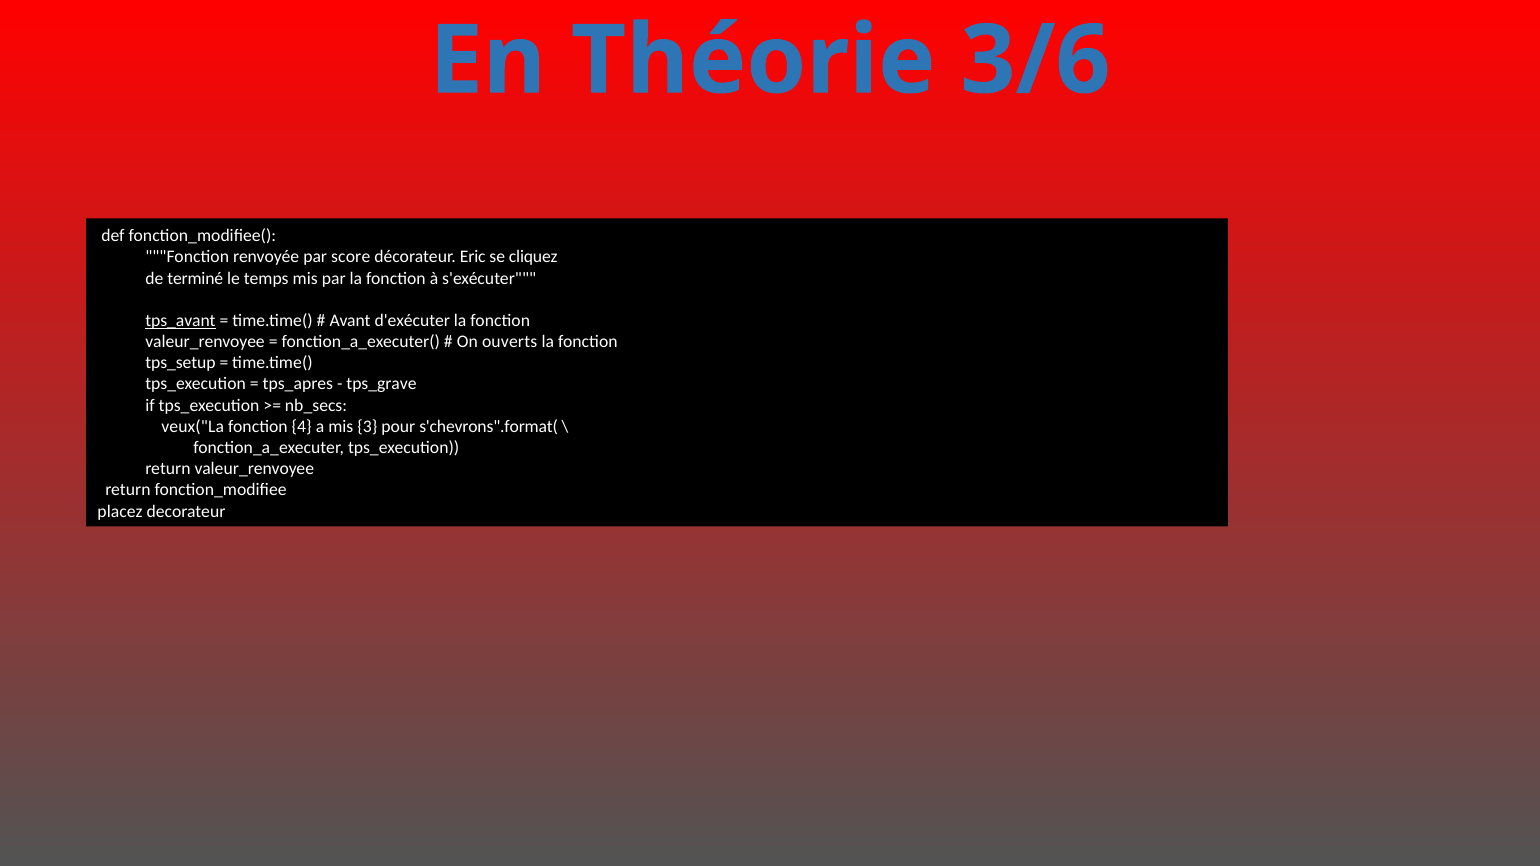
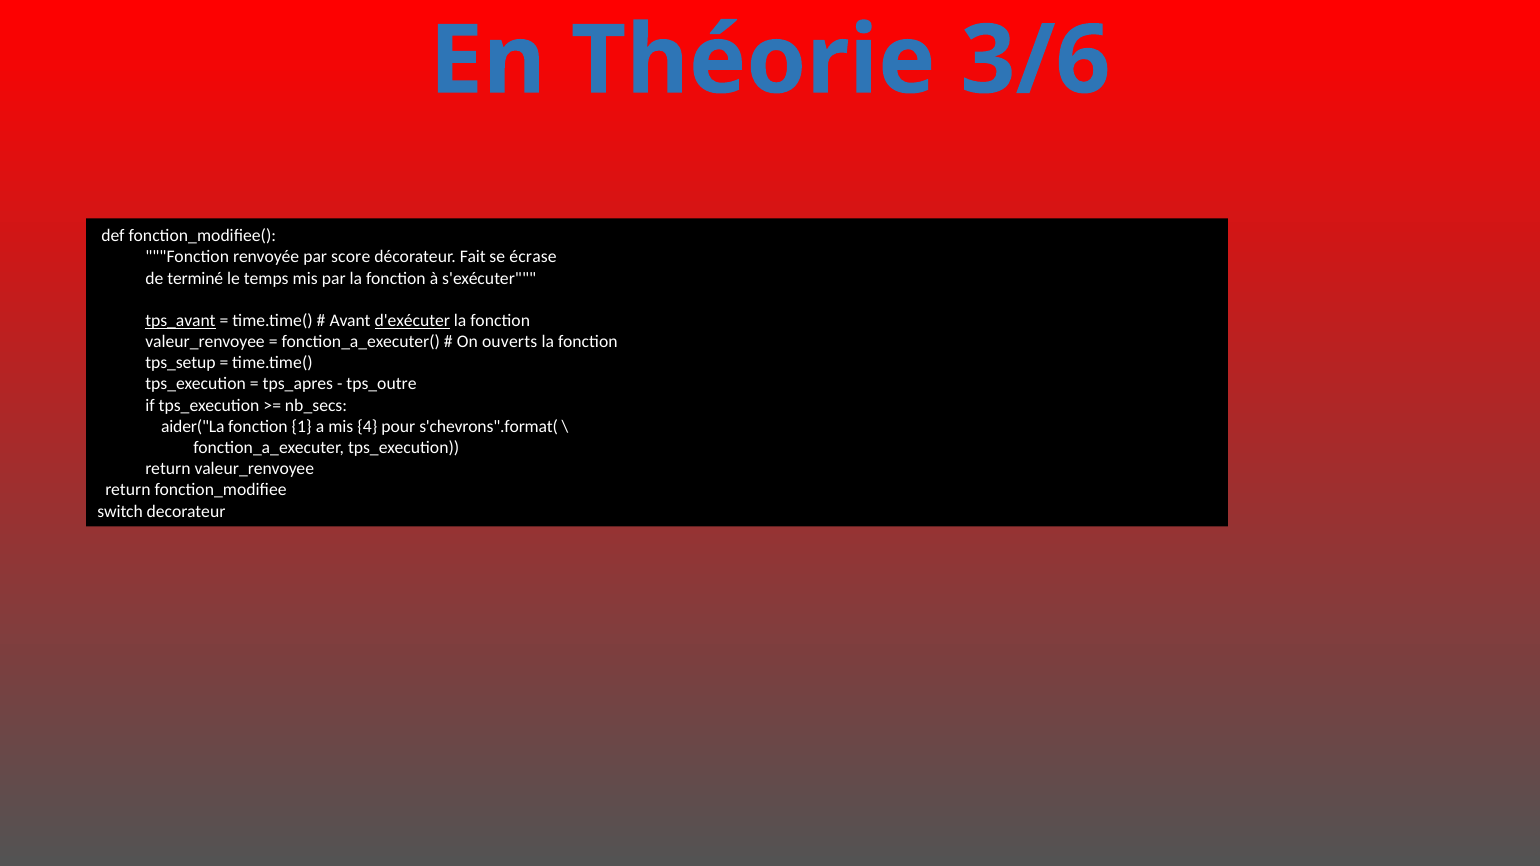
Eric: Eric -> Fait
cliquez: cliquez -> écrase
d'exécuter underline: none -> present
tps_grave: tps_grave -> tps_outre
veux("La: veux("La -> aider("La
4: 4 -> 1
3: 3 -> 4
placez: placez -> switch
